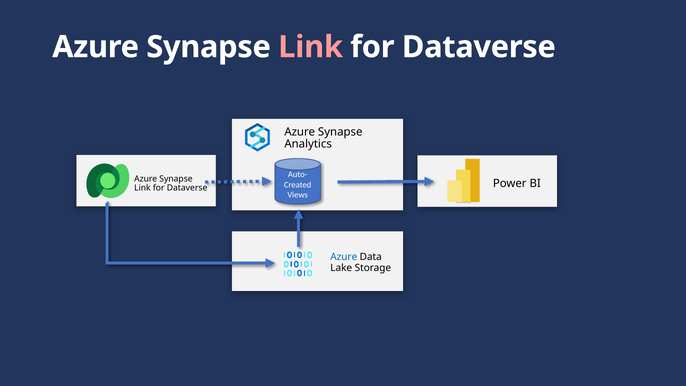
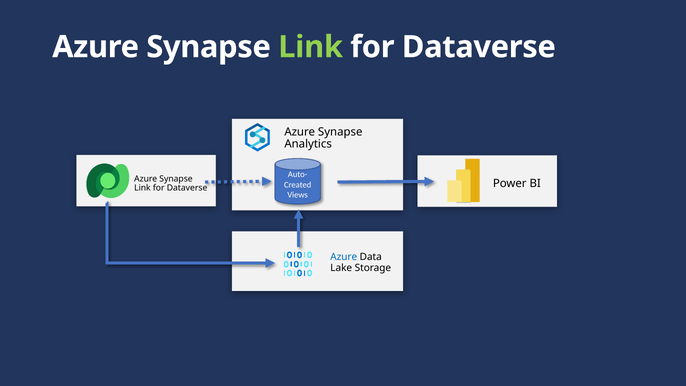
Link at (311, 47) colour: pink -> light green
